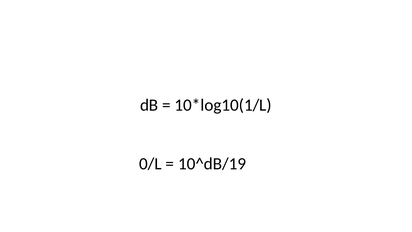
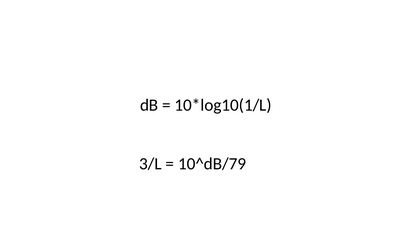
0/L: 0/L -> 3/L
10^dB/19: 10^dB/19 -> 10^dB/79
